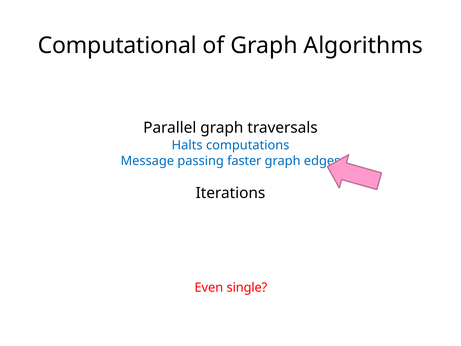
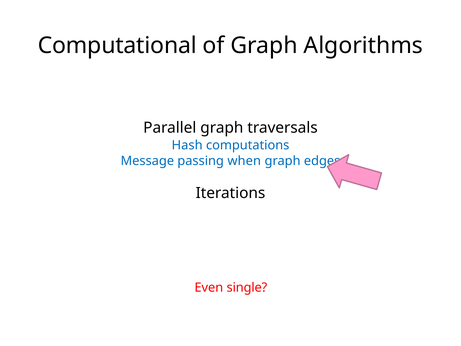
Halts: Halts -> Hash
faster: faster -> when
